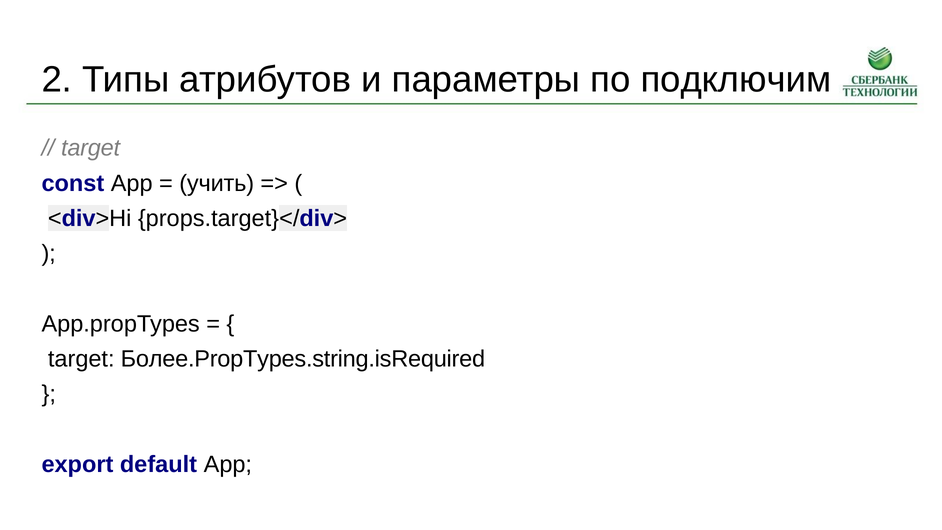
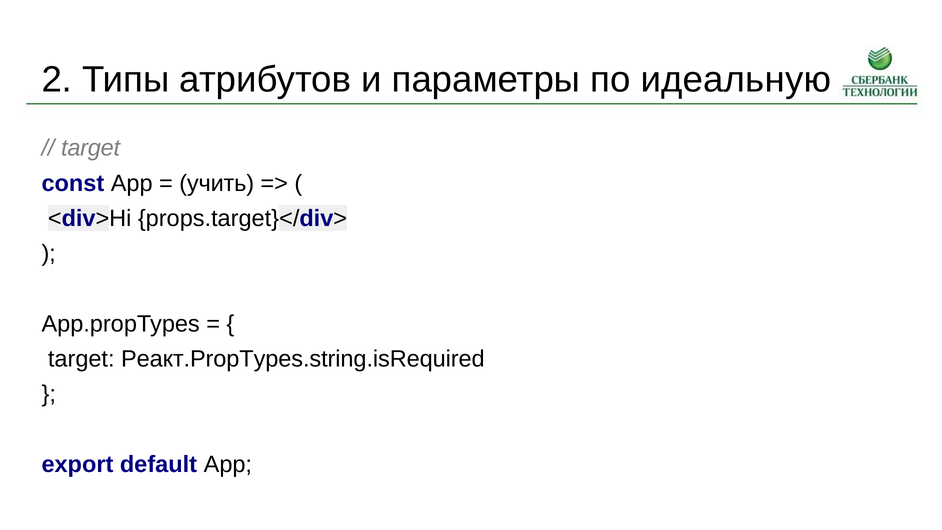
подключим: подключим -> идеальную
Более.PropTypes.string.isRequired: Более.PropTypes.string.isRequired -> Реакт.PropTypes.string.isRequired
